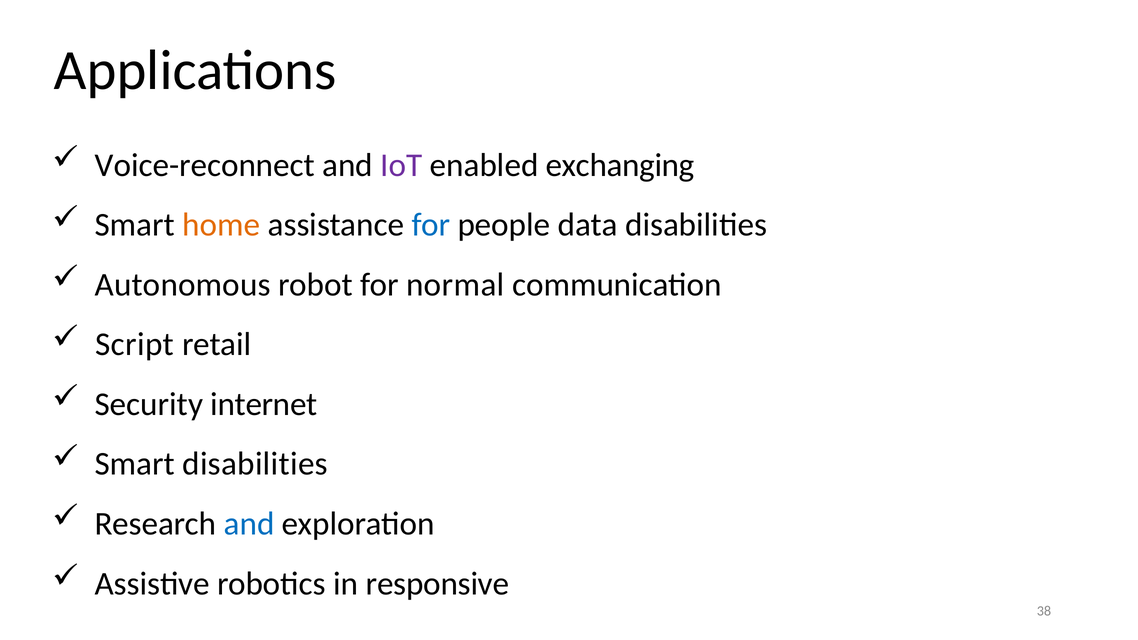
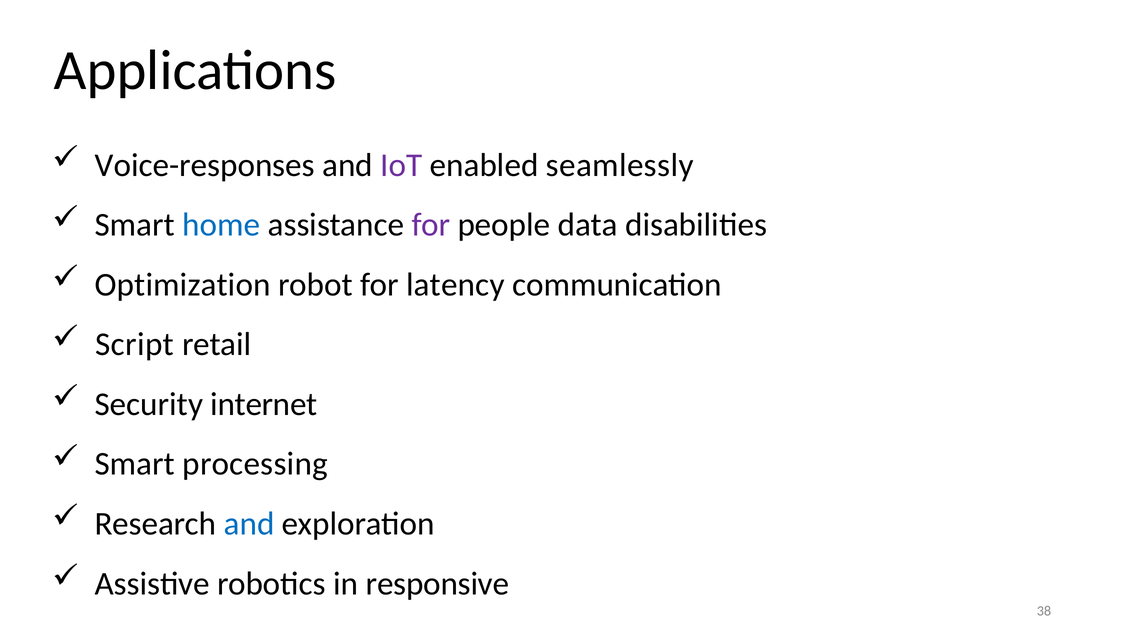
Voice-reconnect: Voice-reconnect -> Voice-responses
exchanging: exchanging -> seamlessly
home colour: orange -> blue
for at (431, 225) colour: blue -> purple
Autonomous: Autonomous -> Optimization
normal: normal -> latency
Smart disabilities: disabilities -> processing
